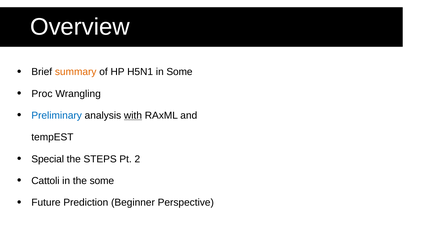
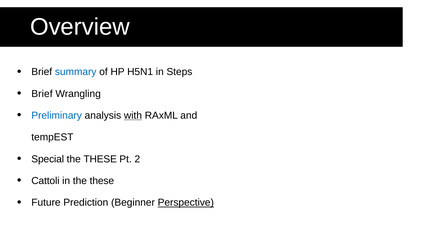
summary colour: orange -> blue
in Some: Some -> Steps
Proc at (42, 94): Proc -> Brief
STEPS at (100, 159): STEPS -> THESE
in the some: some -> these
Perspective underline: none -> present
